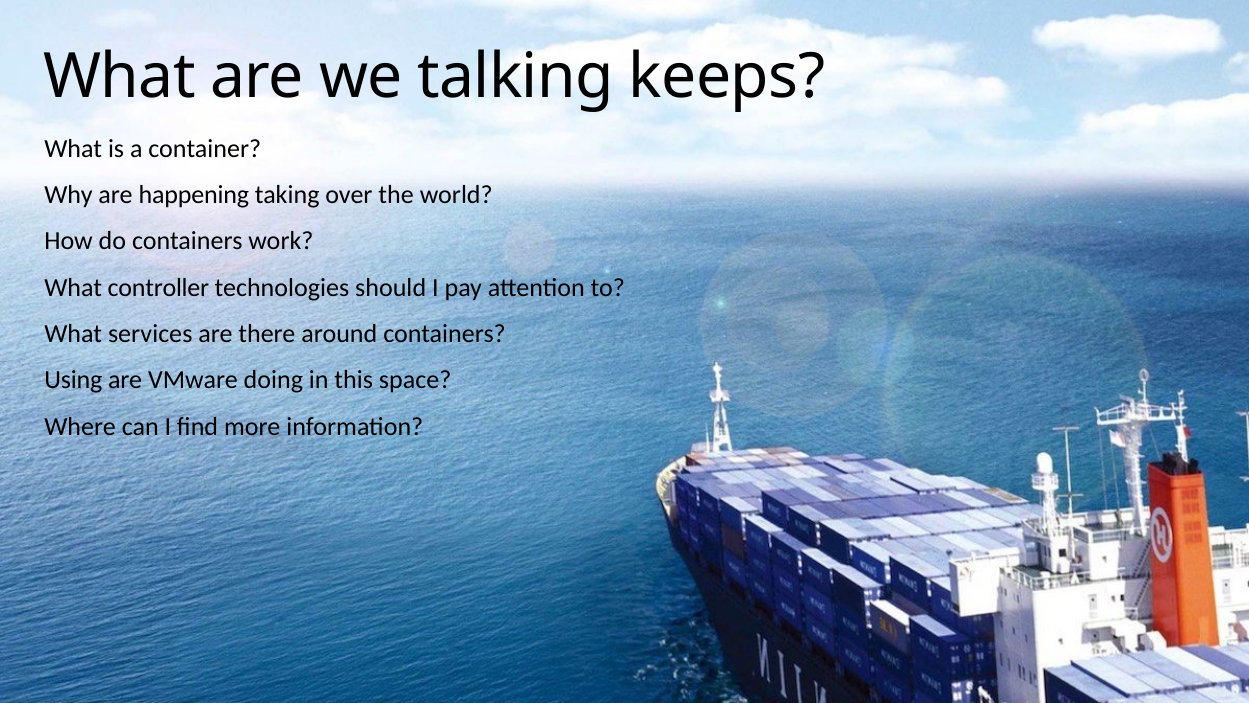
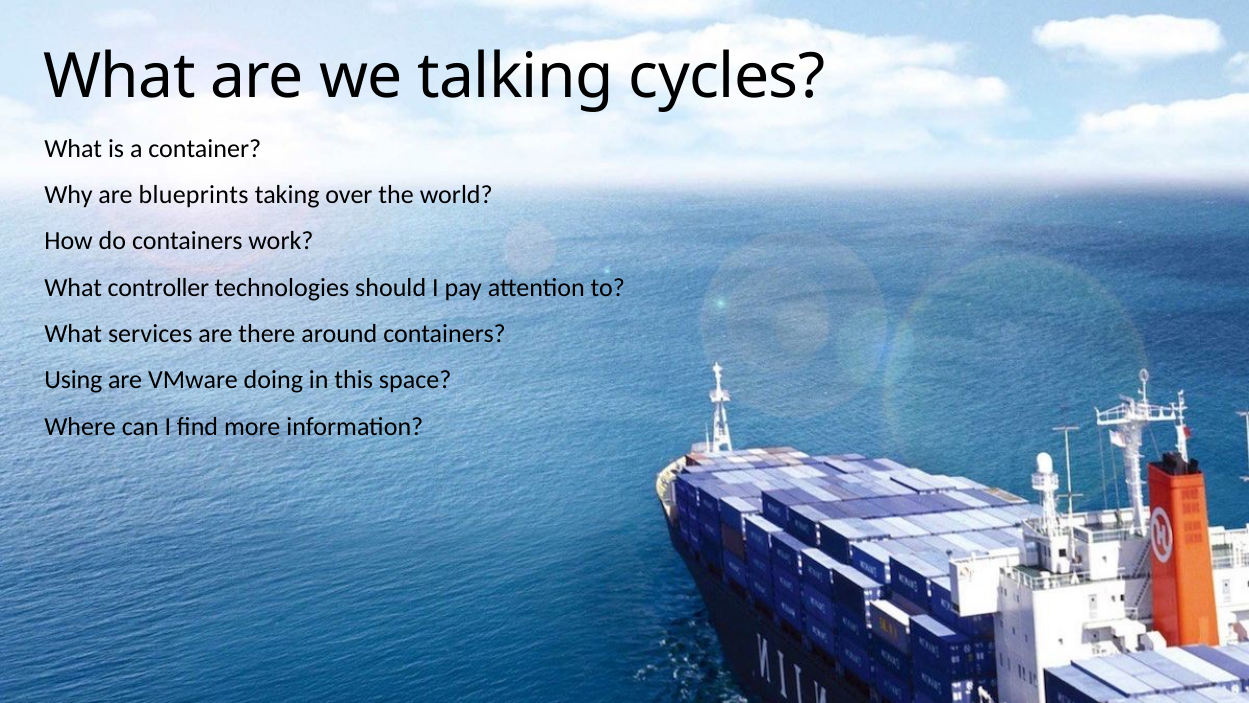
keeps: keeps -> cycles
happening: happening -> blueprints
